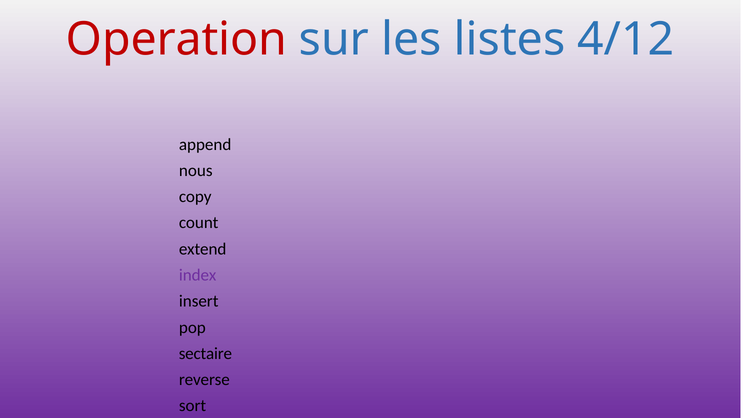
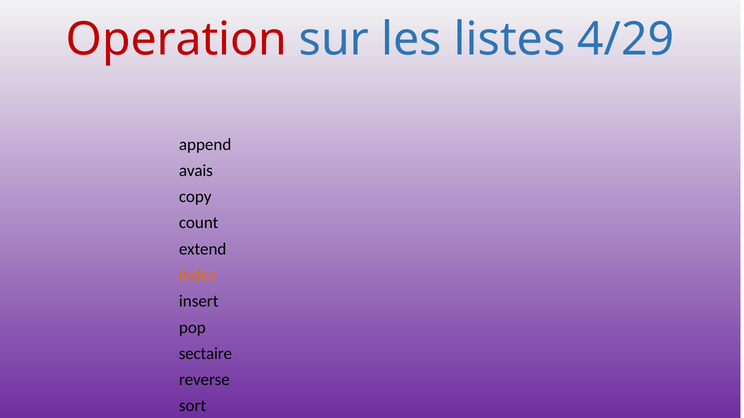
4/12: 4/12 -> 4/29
nous: nous -> avais
index colour: purple -> orange
